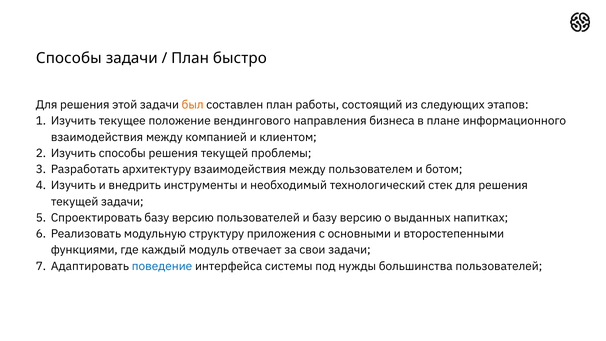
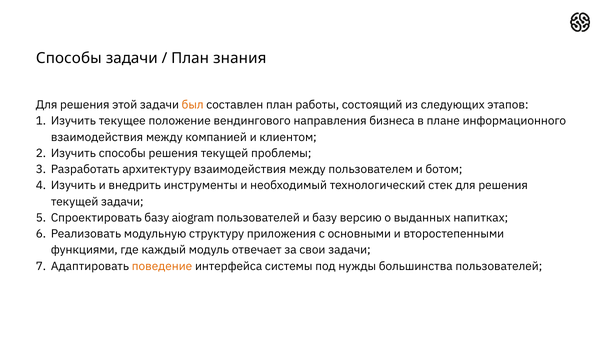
быстро: быстро -> знания
Спроектировать базу версию: версию -> aiogram
поведение colour: blue -> orange
